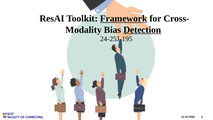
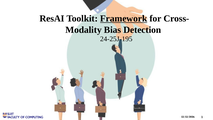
Detection underline: present -> none
